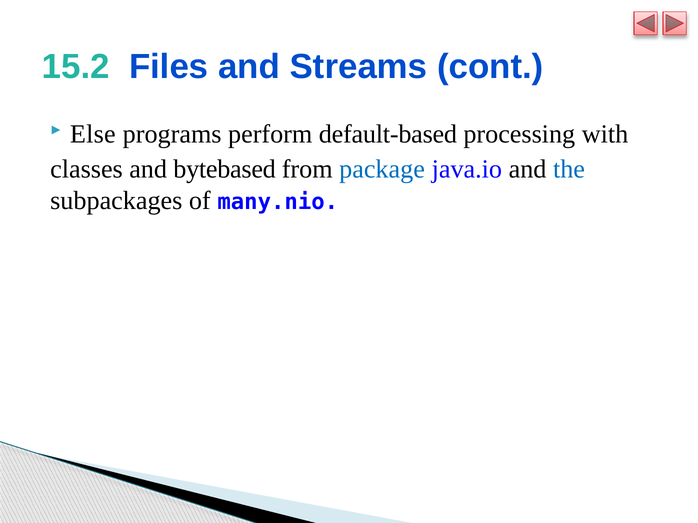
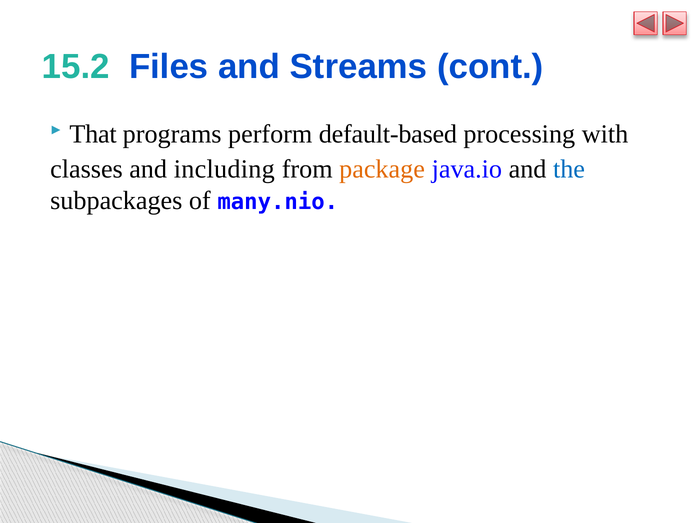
Else: Else -> That
bytebased: bytebased -> including
package colour: blue -> orange
